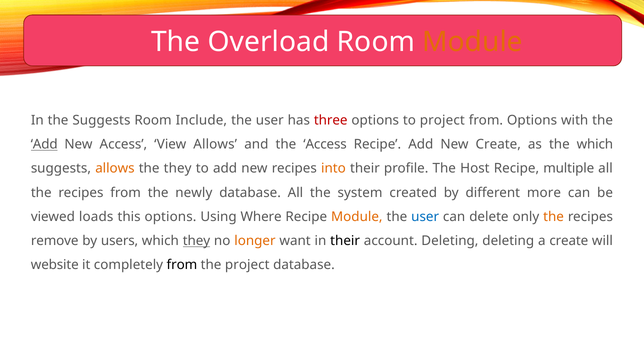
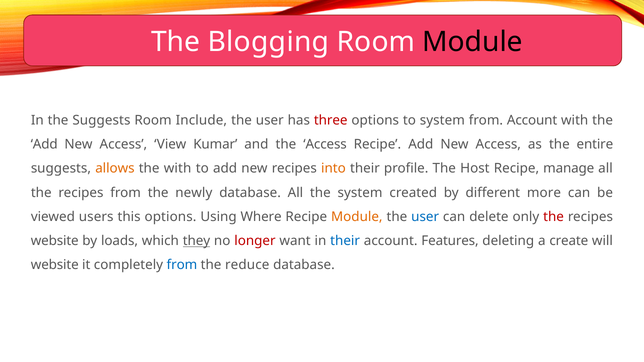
Overload: Overload -> Blogging
Module at (472, 42) colour: orange -> black
to project: project -> system
from Options: Options -> Account
Add at (44, 144) underline: present -> none
View Allows: Allows -> Kumar
Recipe Add New Create: Create -> Access
the which: which -> entire
the they: they -> with
multiple: multiple -> manage
loads: loads -> users
the at (554, 217) colour: orange -> red
remove at (55, 241): remove -> website
users: users -> loads
longer colour: orange -> red
their at (345, 241) colour: black -> blue
account Deleting: Deleting -> Features
from at (182, 265) colour: black -> blue
the project: project -> reduce
